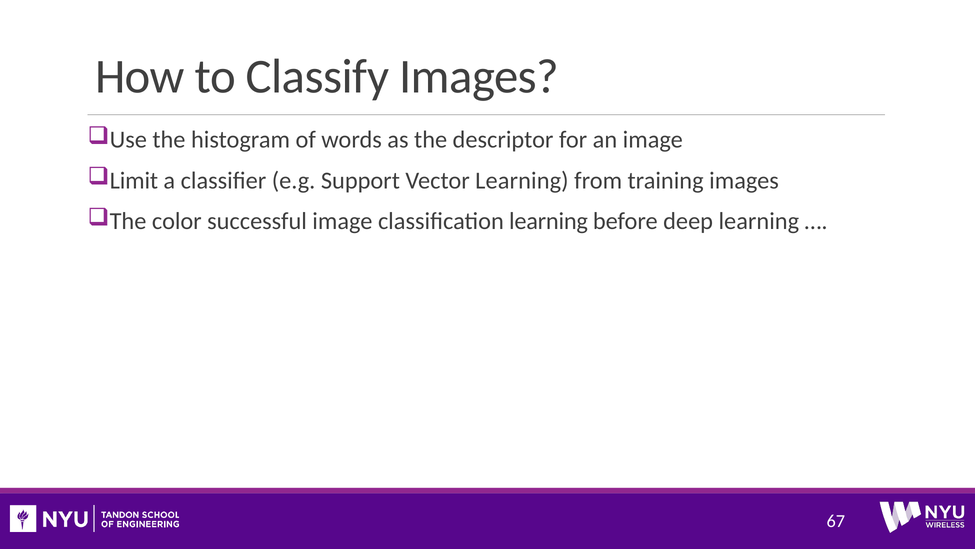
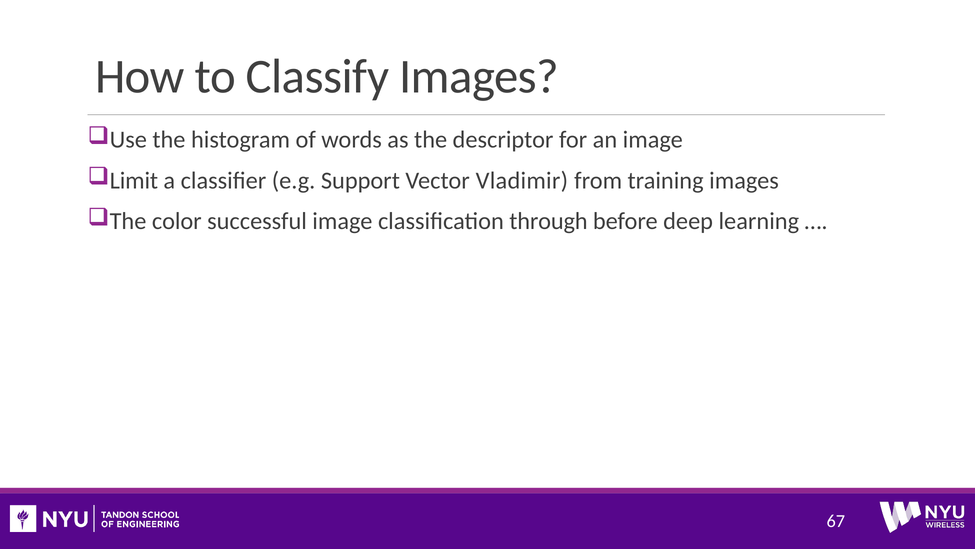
Vector Learning: Learning -> Vladimir
classification learning: learning -> through
